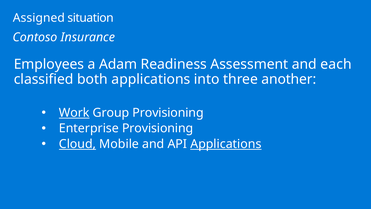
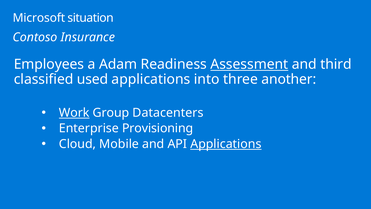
Assigned: Assigned -> Microsoft
Assessment underline: none -> present
each: each -> third
both: both -> used
Group Provisioning: Provisioning -> Datacenters
Cloud underline: present -> none
